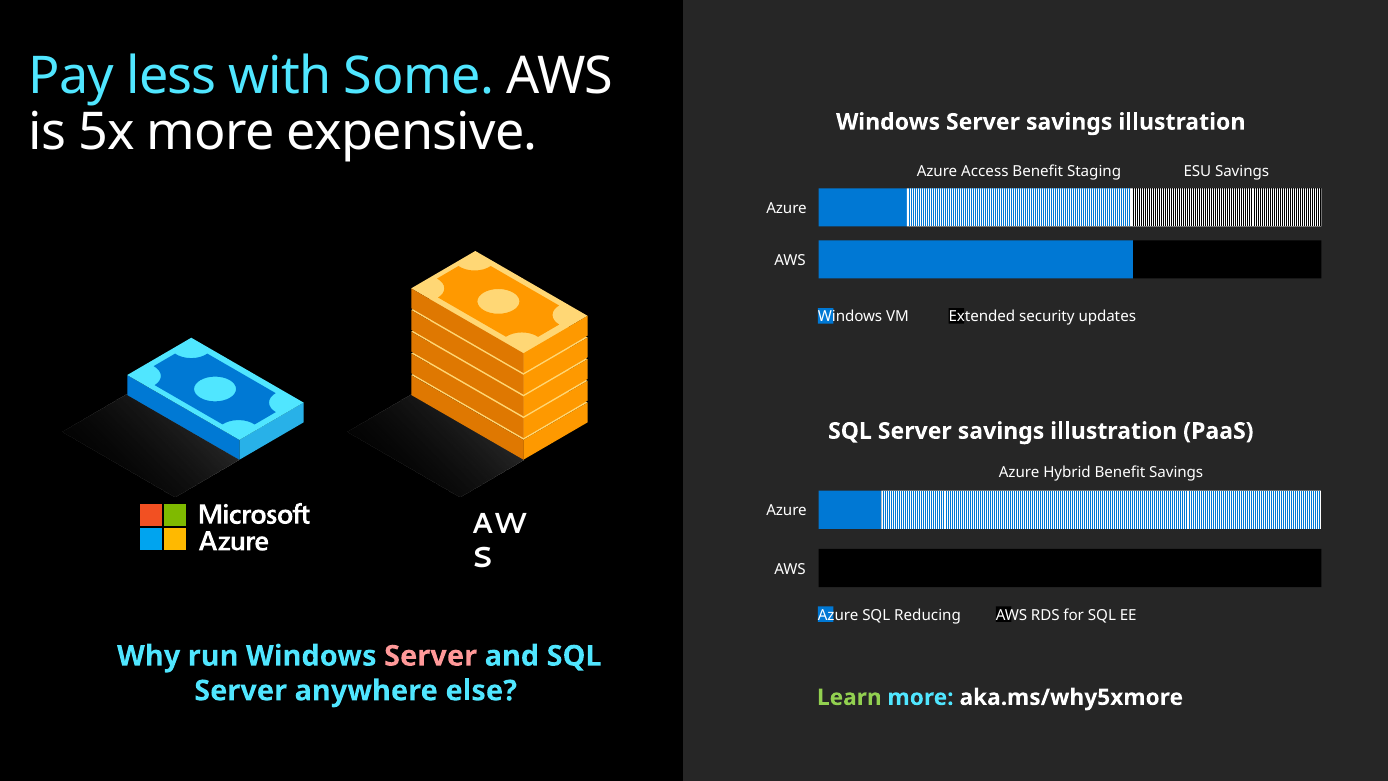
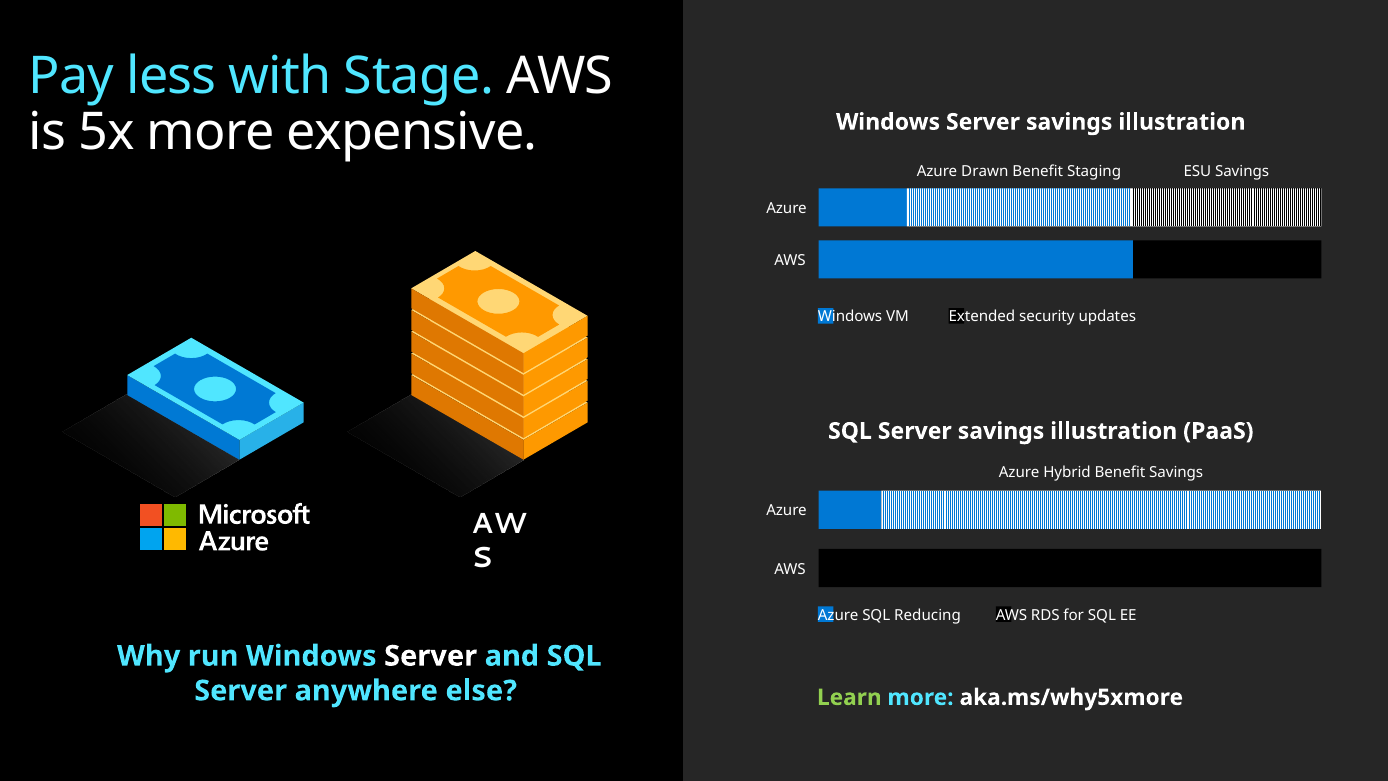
Some: Some -> Stage
Access: Access -> Drawn
Server at (431, 656) colour: pink -> white
